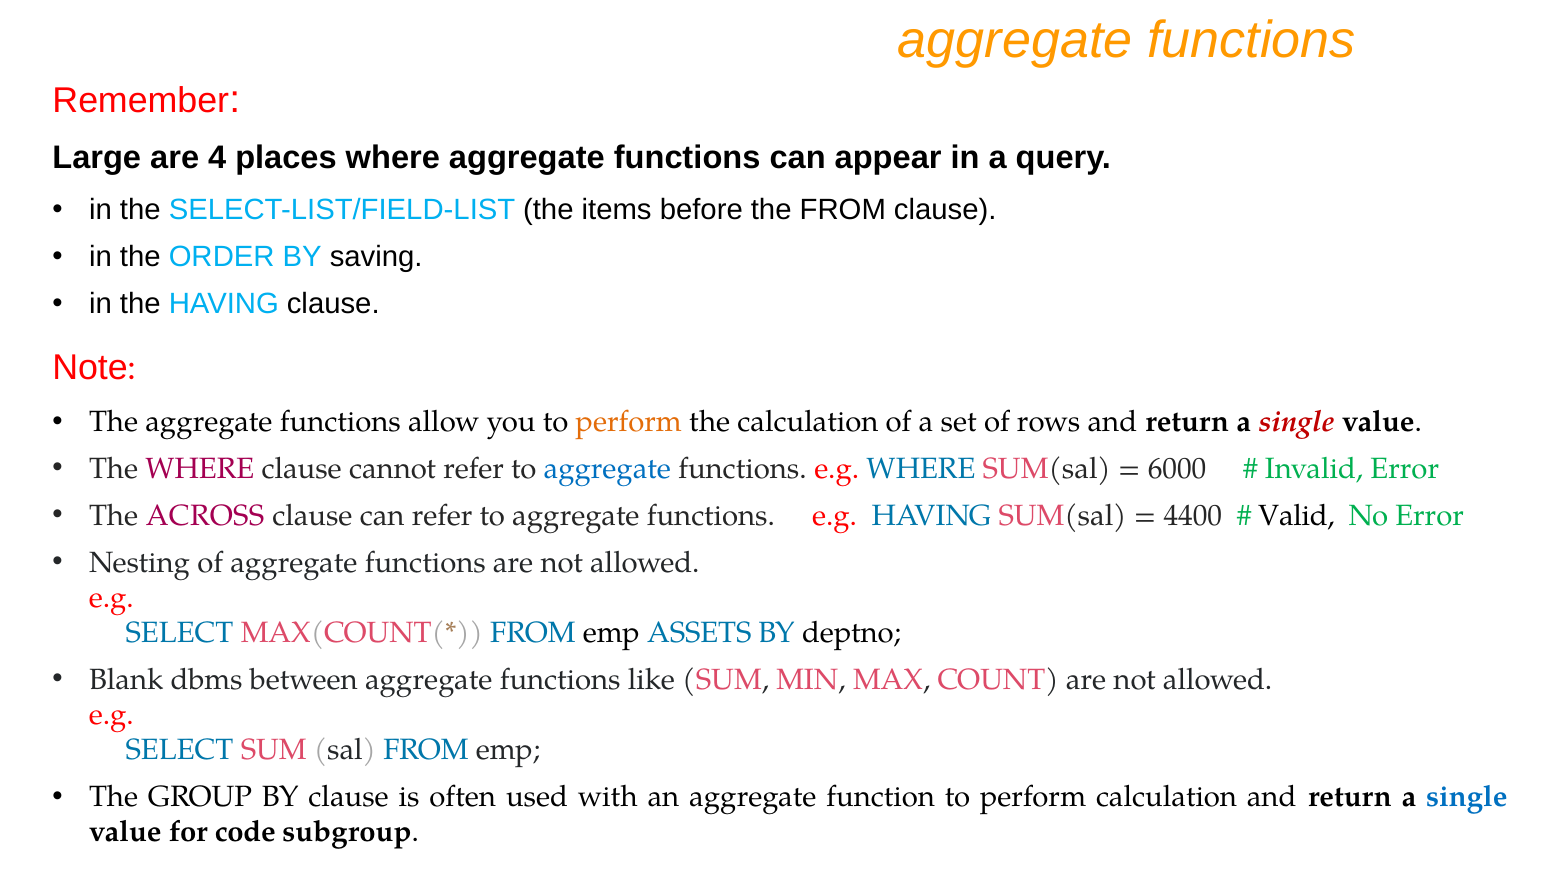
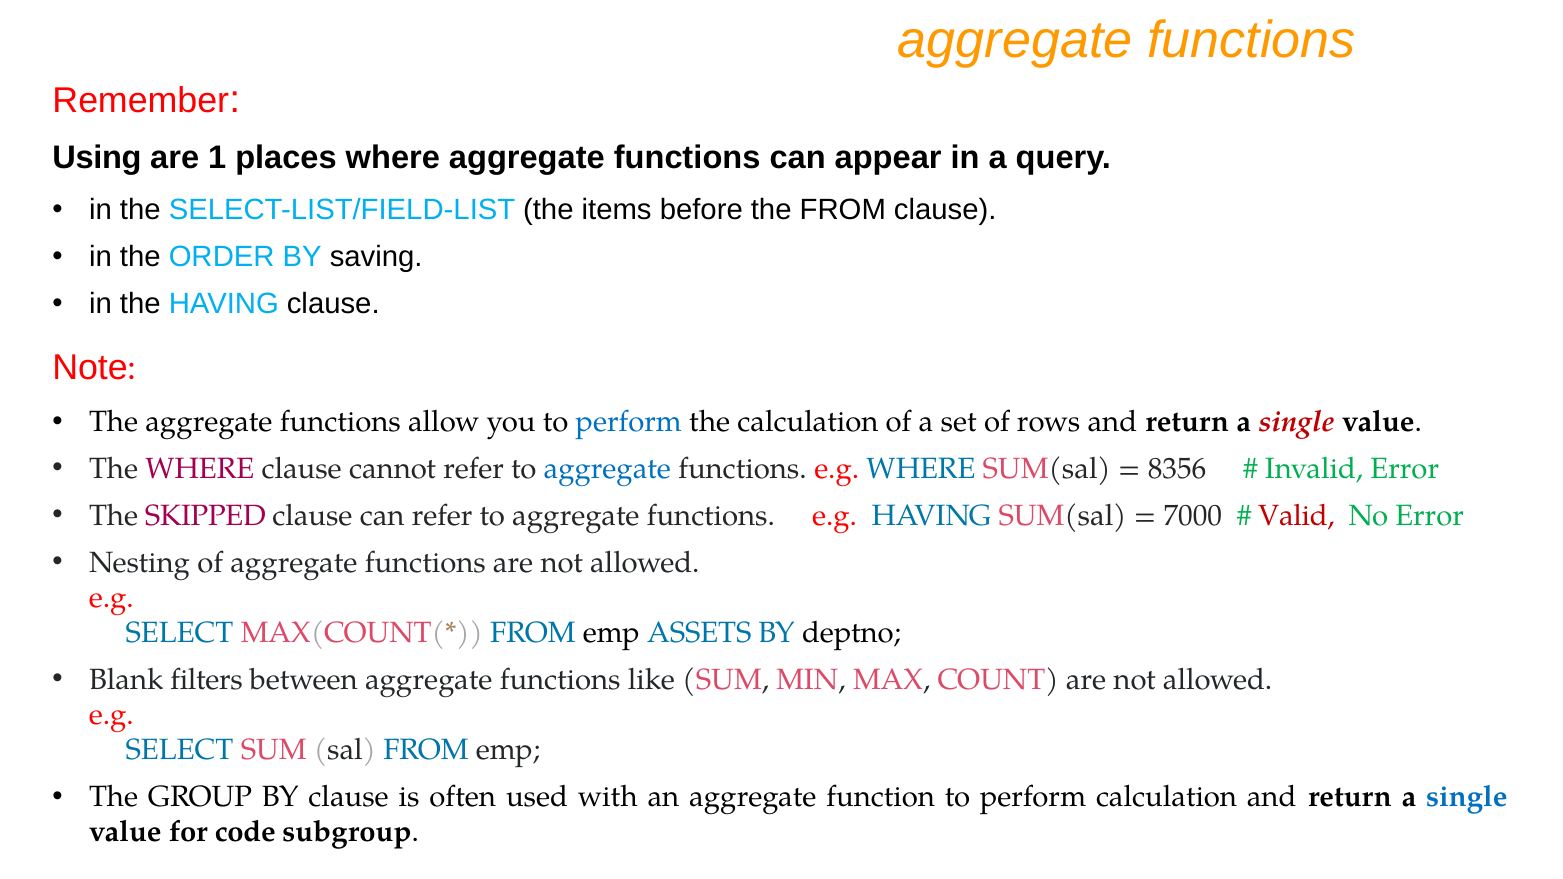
Large: Large -> Using
4: 4 -> 1
perform at (629, 422) colour: orange -> blue
6000: 6000 -> 8356
ACROSS: ACROSS -> SKIPPED
4400: 4400 -> 7000
Valid colour: black -> red
dbms: dbms -> filters
